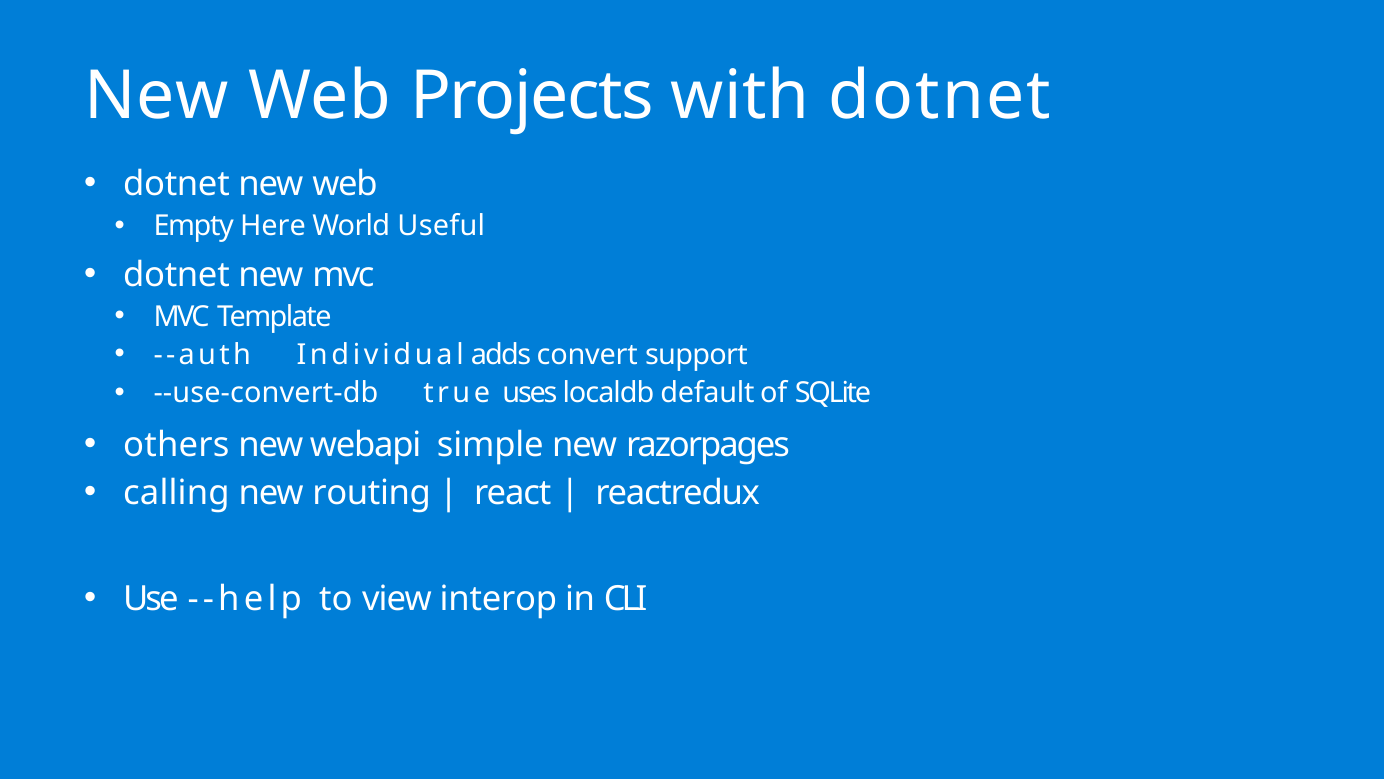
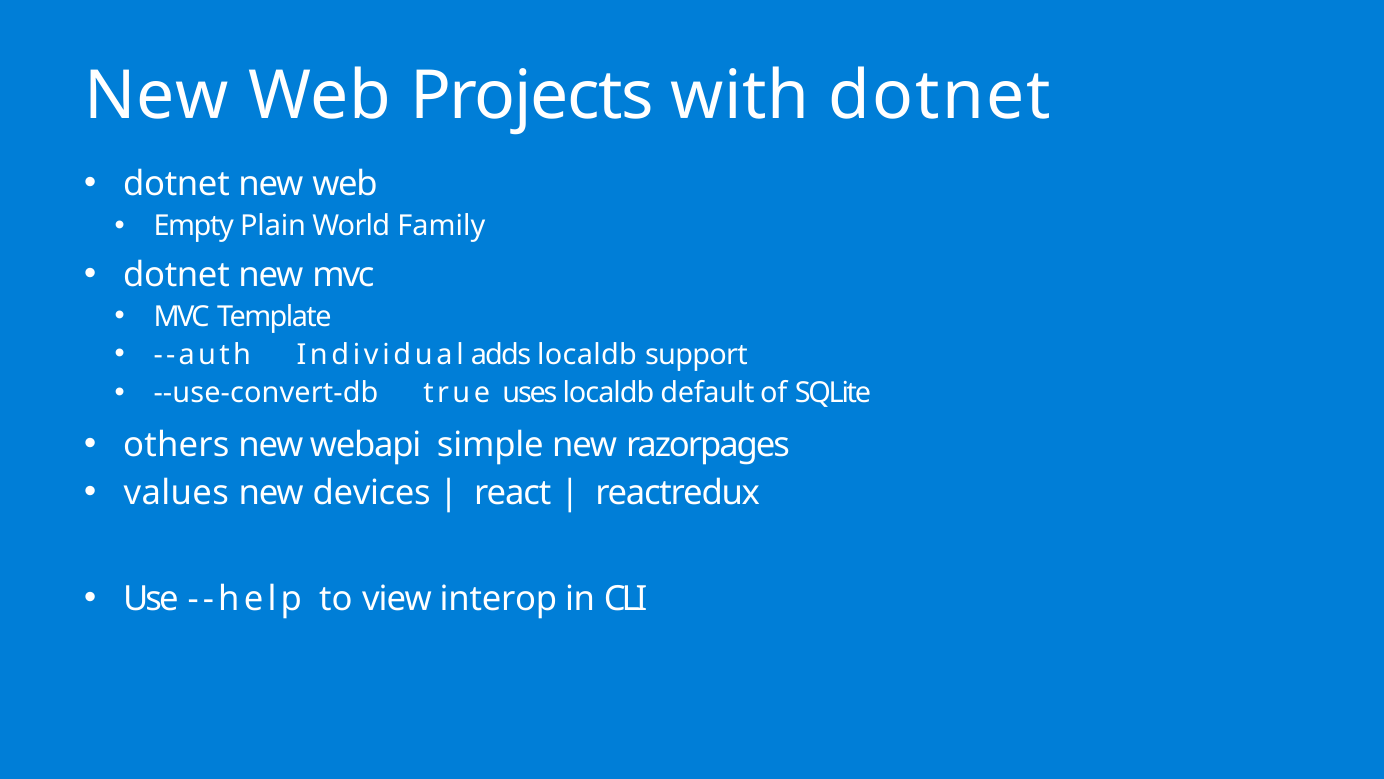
Here: Here -> Plain
Useful: Useful -> Family
convert at (587, 355): convert -> localdb
calling: calling -> values
routing: routing -> devices
